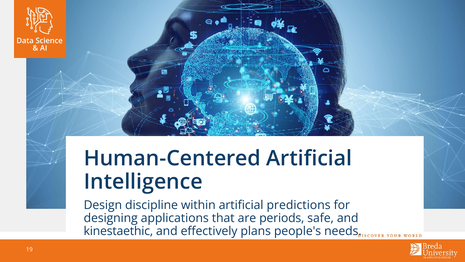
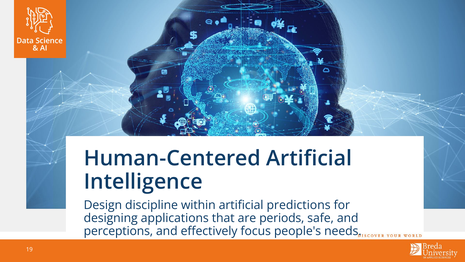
kinestaethic: kinestaethic -> perceptions
plans: plans -> focus
